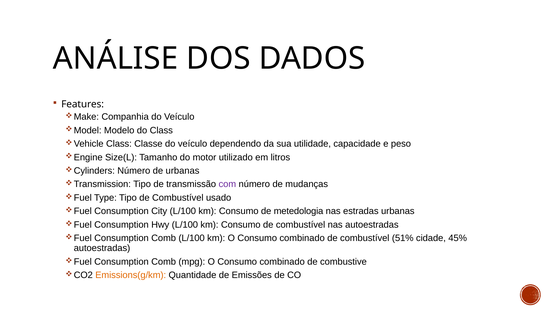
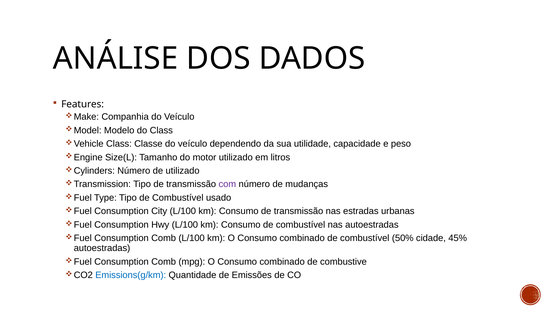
de urbanas: urbanas -> utilizado
Consumo de metedologia: metedologia -> transmissão
51%: 51% -> 50%
Emissions(g/km colour: orange -> blue
